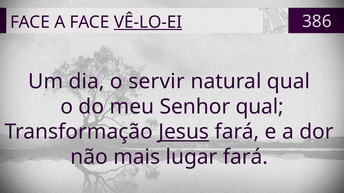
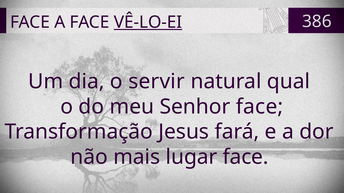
Senhor qual: qual -> face
Jesus underline: present -> none
lugar fará: fará -> face
